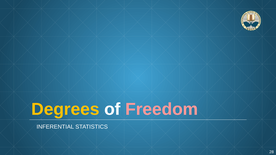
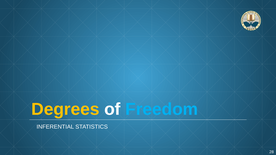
Freedom colour: pink -> light blue
